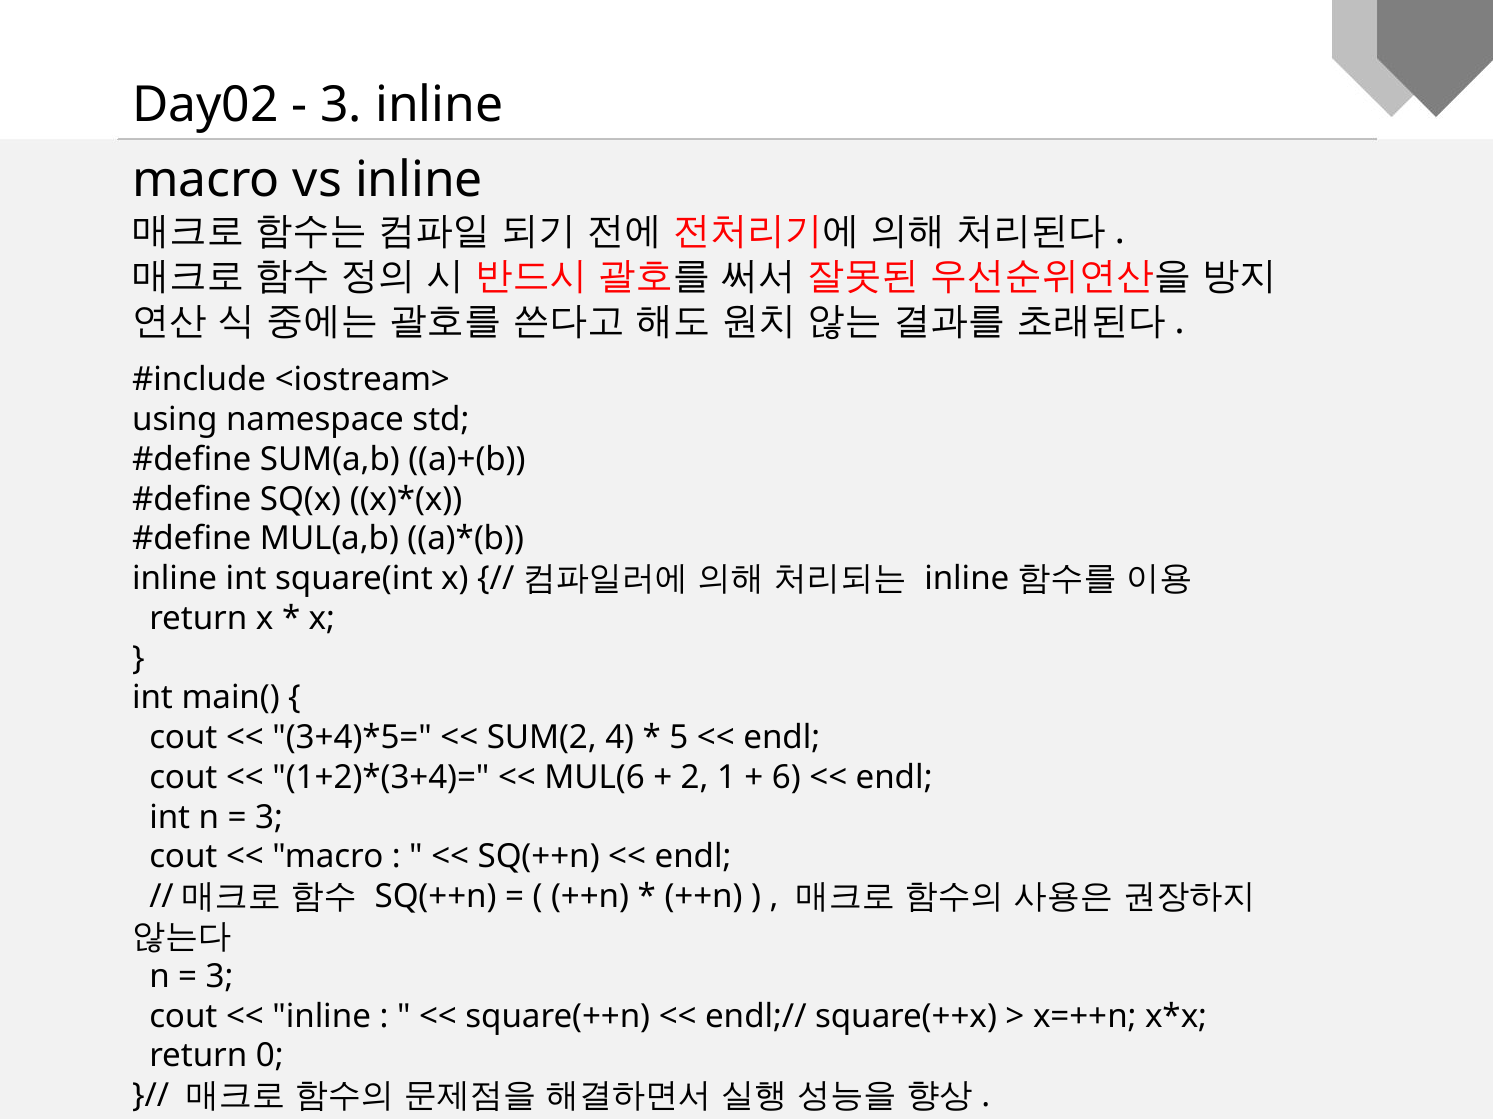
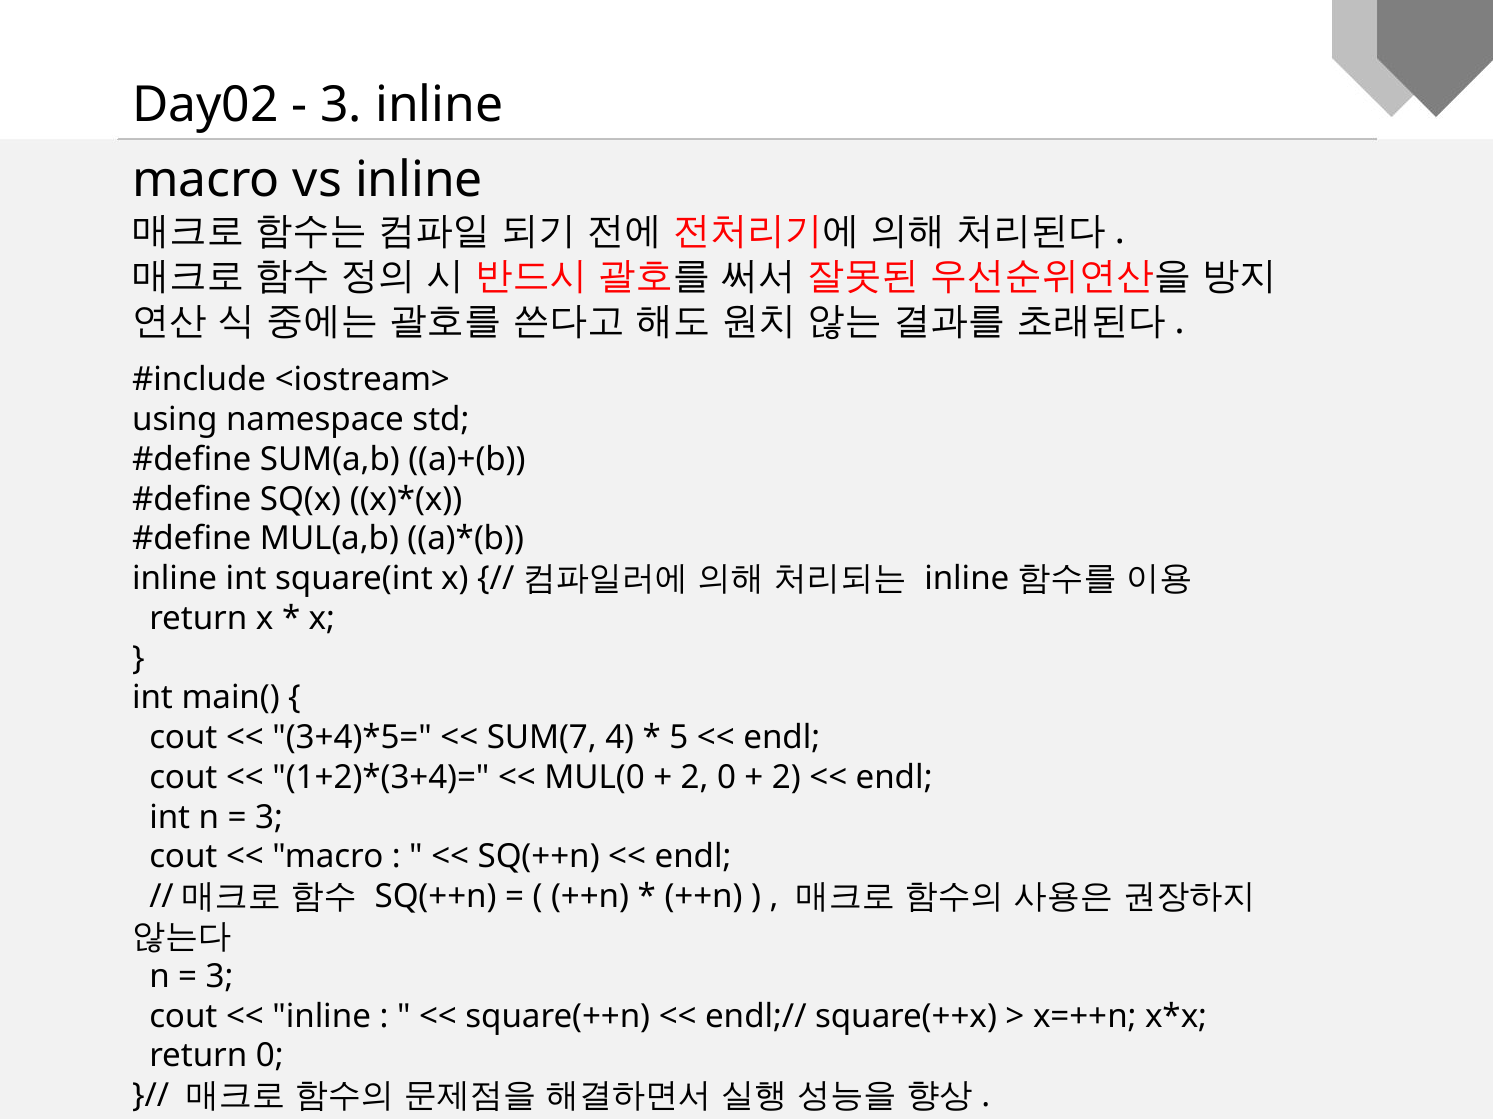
SUM(2: SUM(2 -> SUM(7
MUL(6: MUL(6 -> MUL(0
2 1: 1 -> 0
6 at (786, 778): 6 -> 2
